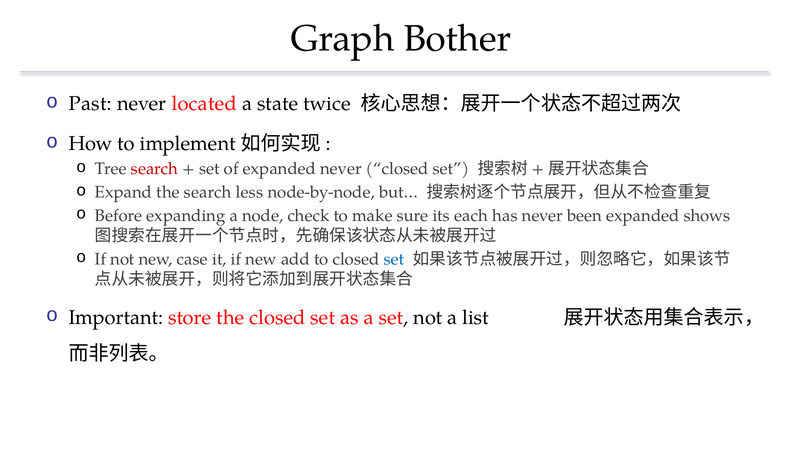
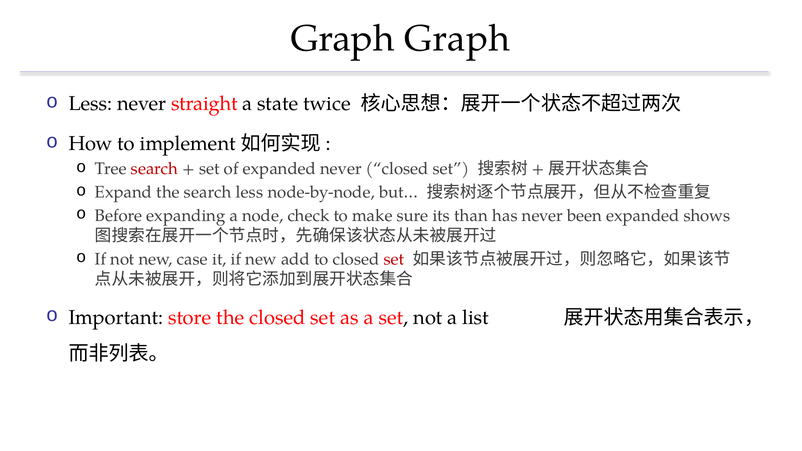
Graph Bother: Bother -> Graph
Past at (90, 104): Past -> Less
located: located -> straight
each: each -> than
set at (394, 259) colour: blue -> red
